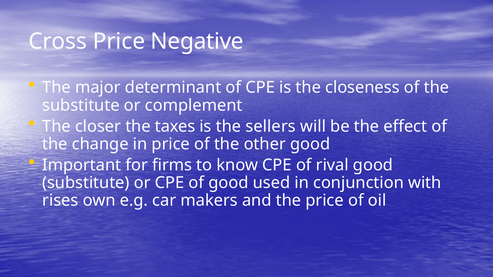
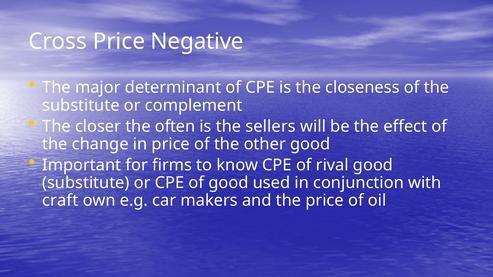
taxes: taxes -> often
rises: rises -> craft
